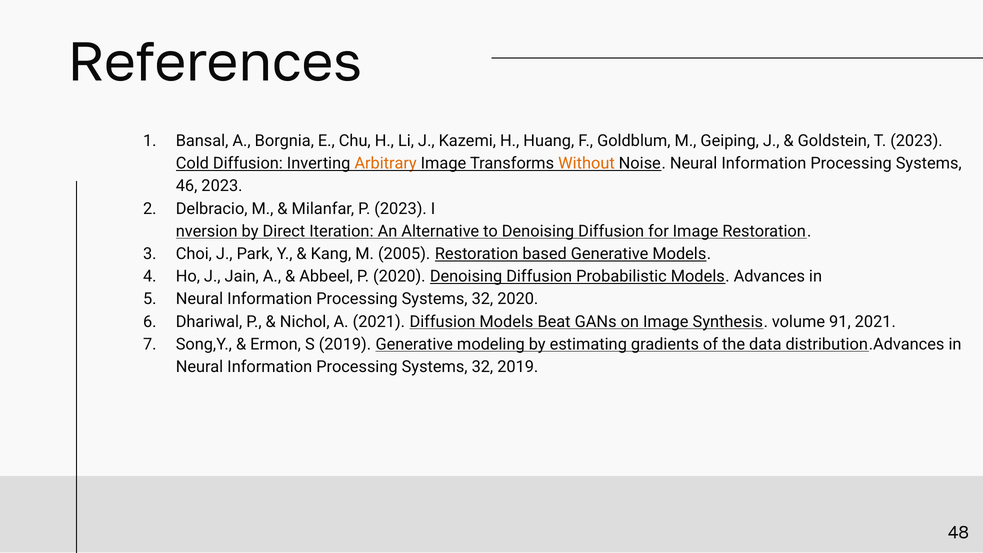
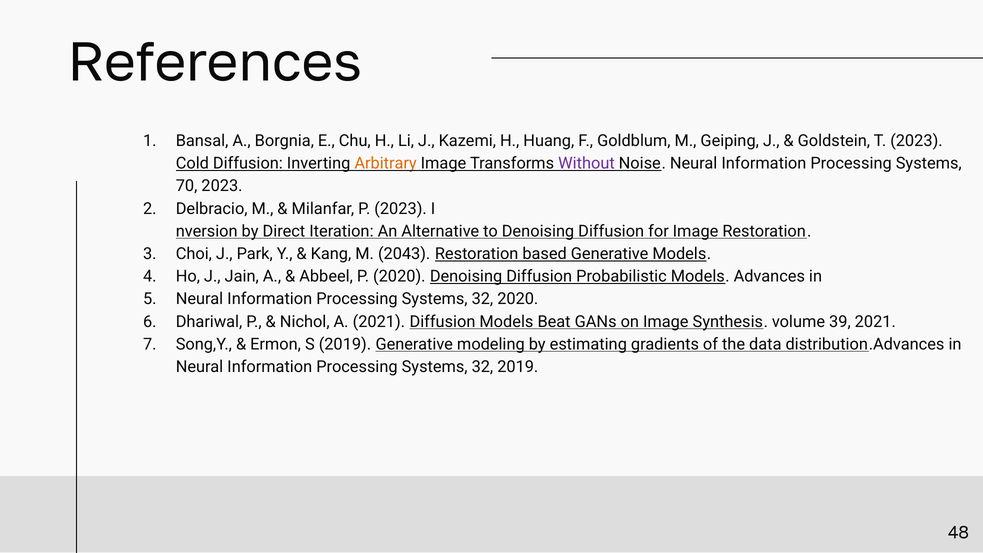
Without colour: orange -> purple
46: 46 -> 70
2005: 2005 -> 2043
91: 91 -> 39
